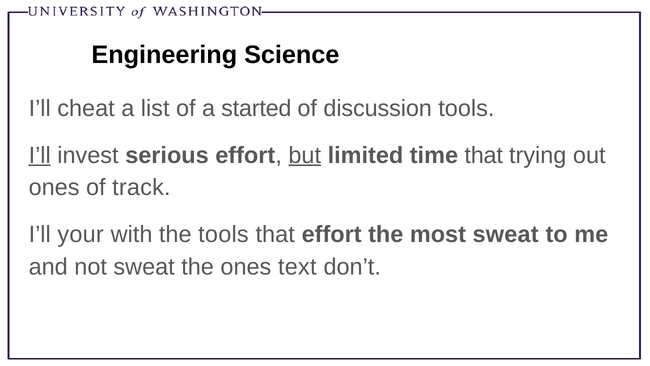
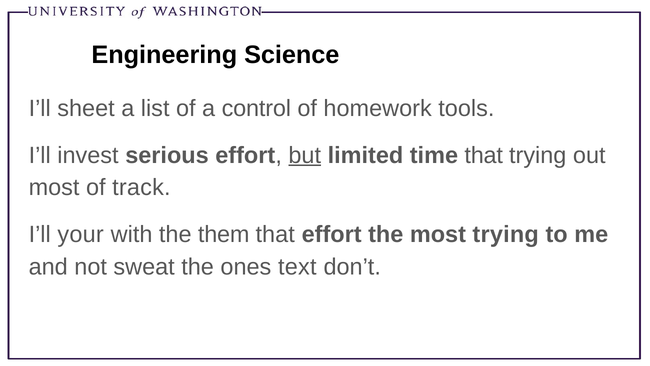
cheat: cheat -> sheet
started: started -> control
discussion: discussion -> homework
I’ll at (40, 155) underline: present -> none
ones at (54, 188): ones -> most
the tools: tools -> them
most sweat: sweat -> trying
